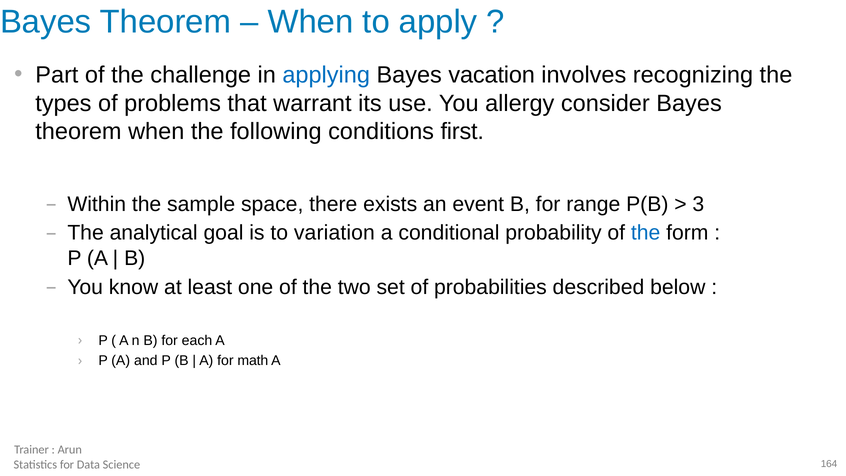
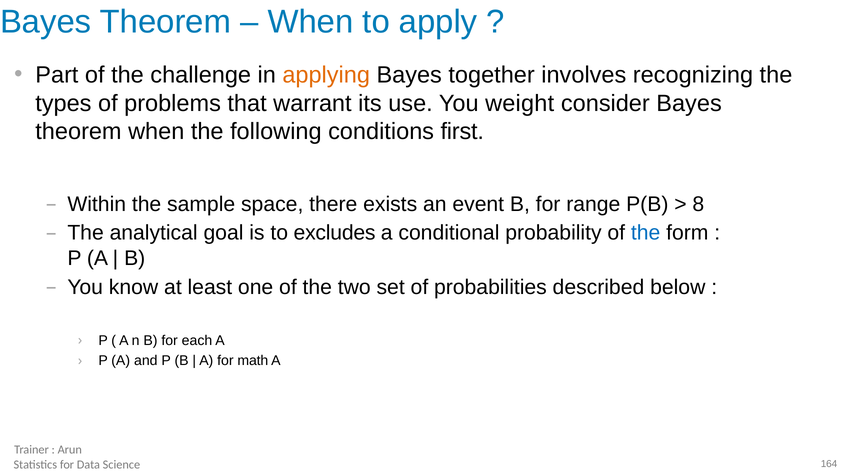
applying colour: blue -> orange
vacation: vacation -> together
allergy: allergy -> weight
3: 3 -> 8
variation: variation -> excludes
